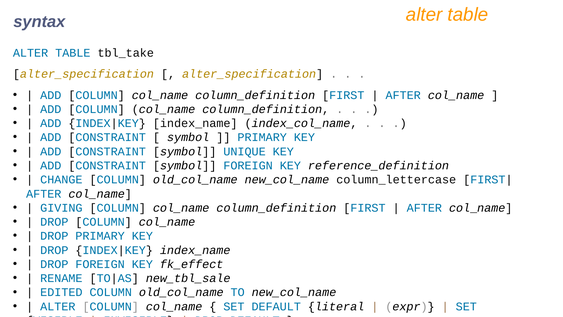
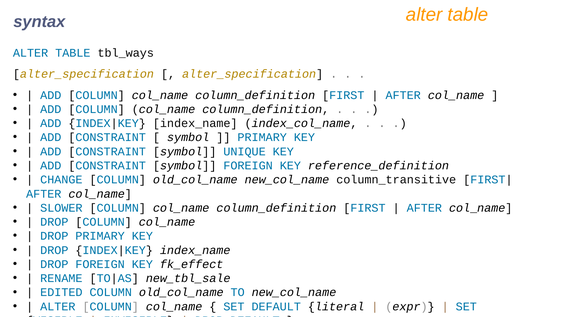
tbl_take: tbl_take -> tbl_ways
column_lettercase: column_lettercase -> column_transitive
GIVING: GIVING -> SLOWER
